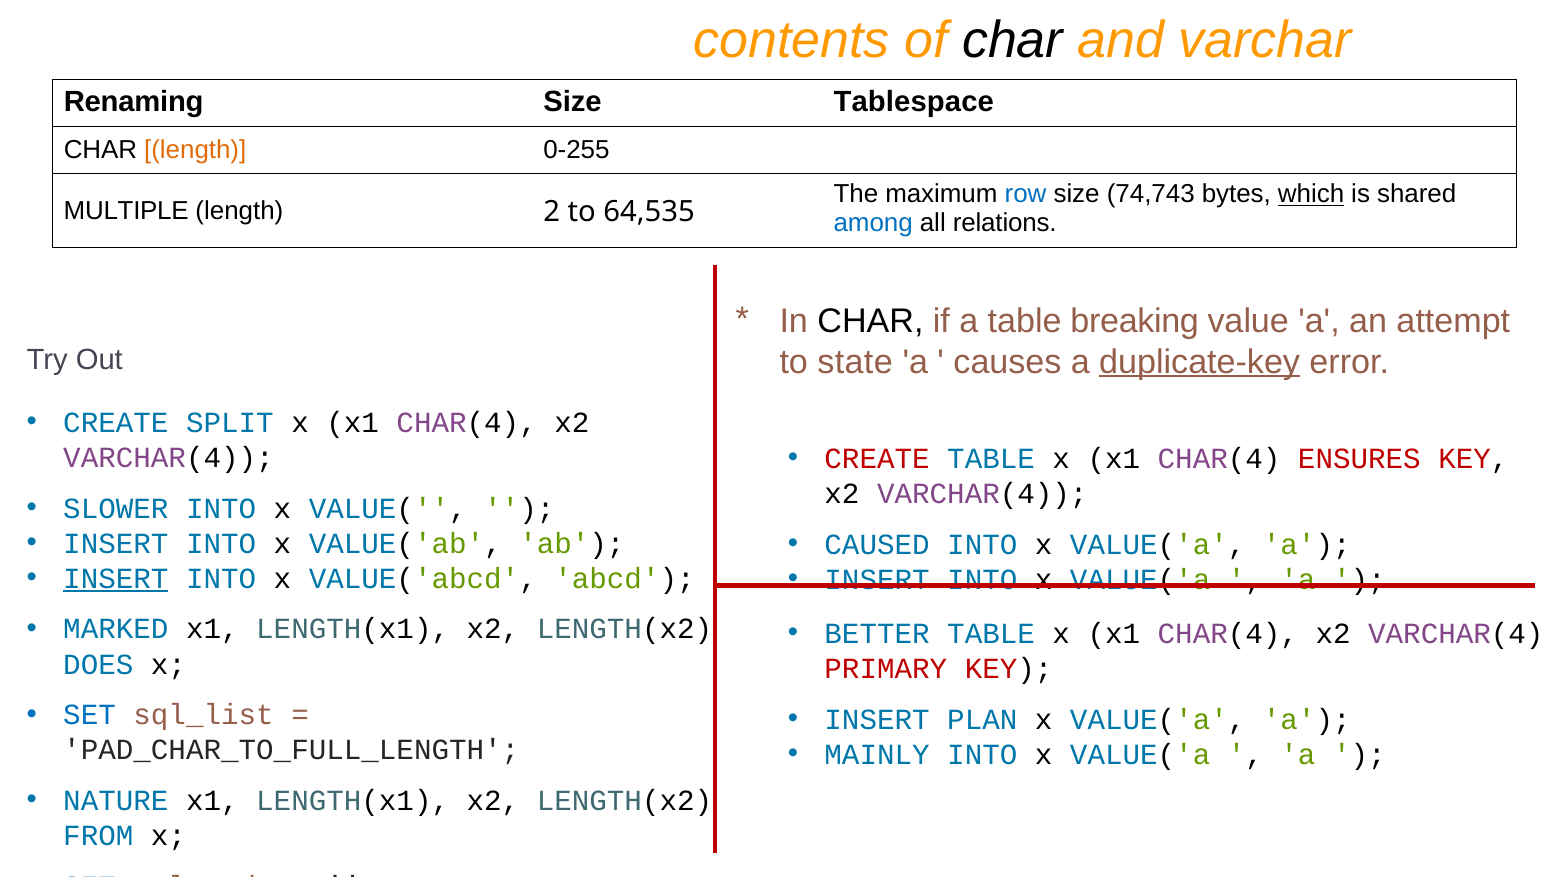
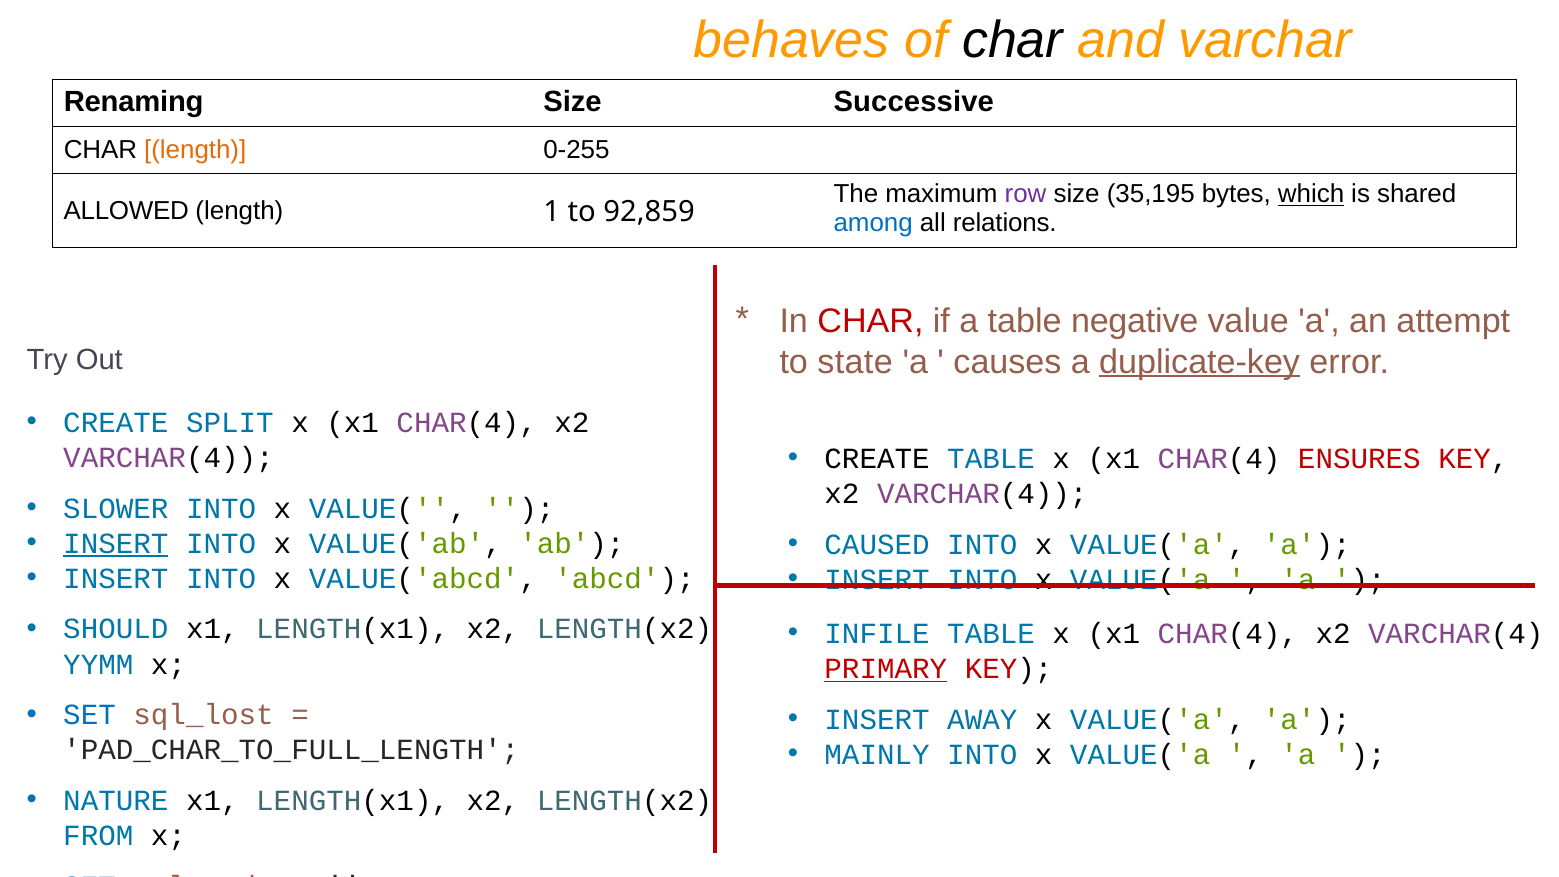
contents: contents -> behaves
Tablespace: Tablespace -> Successive
row colour: blue -> purple
74,743: 74,743 -> 35,195
MULTIPLE: MULTIPLE -> ALLOWED
2: 2 -> 1
64,535: 64,535 -> 92,859
CHAR at (870, 321) colour: black -> red
breaking: breaking -> negative
CREATE at (877, 459) colour: red -> black
INSERT at (116, 544) underline: none -> present
INSERT at (116, 579) underline: present -> none
MARKED: MARKED -> SHOULD
BETTER: BETTER -> INFILE
DOES: DOES -> YYMM
PRIMARY underline: none -> present
sql_list: sql_list -> sql_lost
PLAN: PLAN -> AWAY
